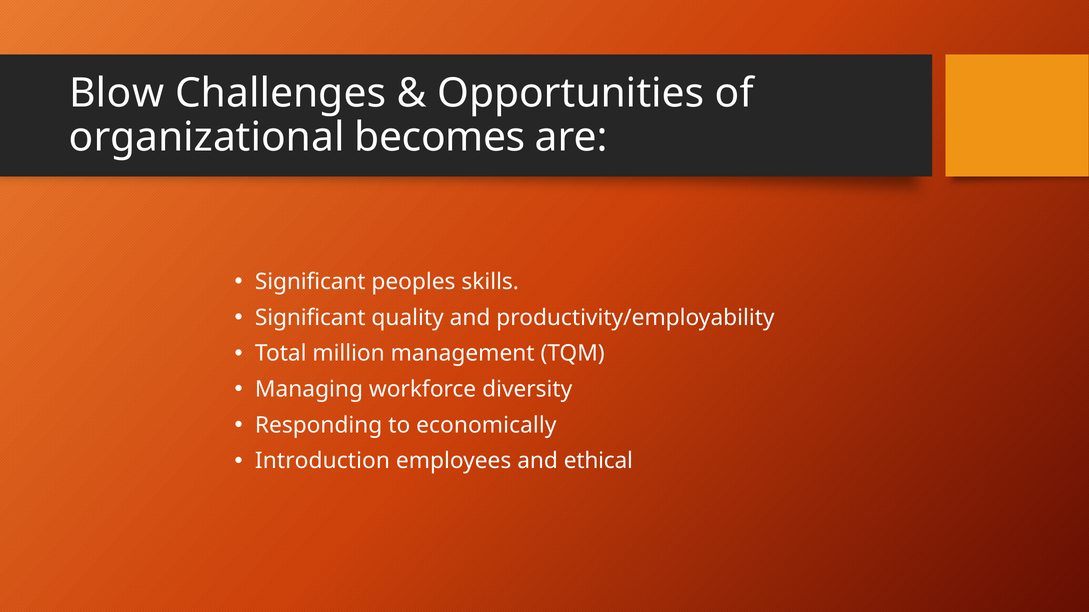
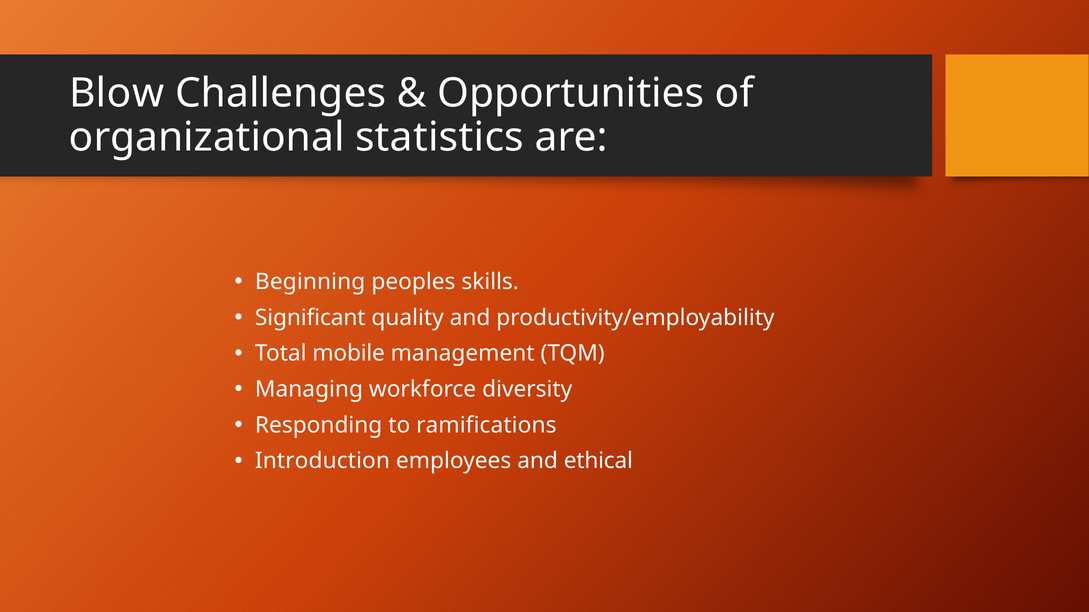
becomes: becomes -> statistics
Significant at (310, 282): Significant -> Beginning
million: million -> mobile
economically: economically -> ramifications
